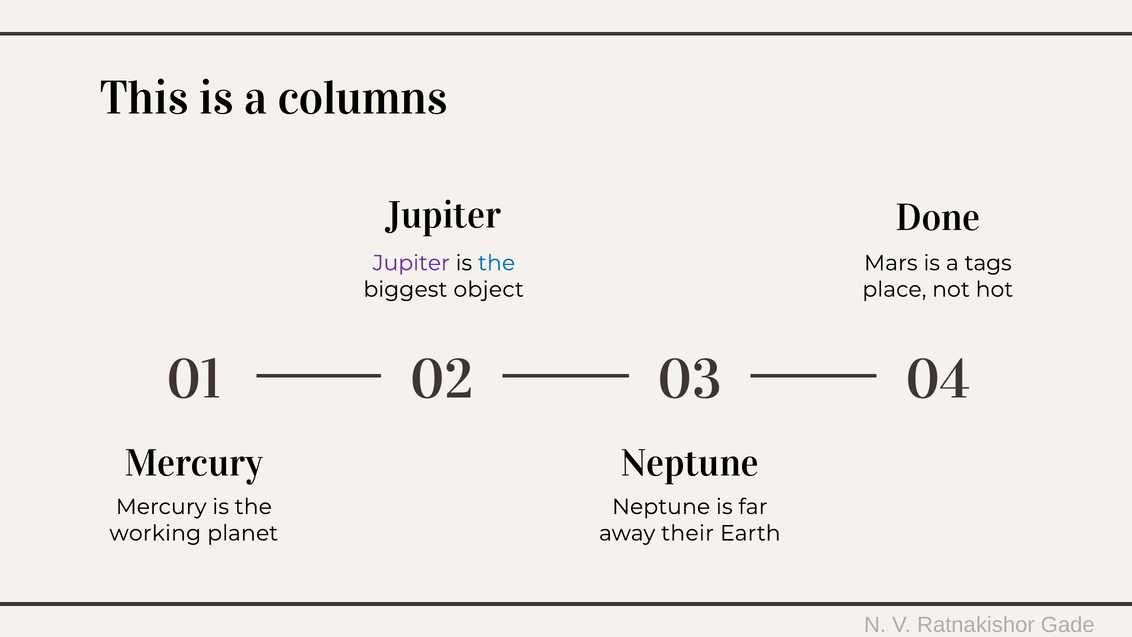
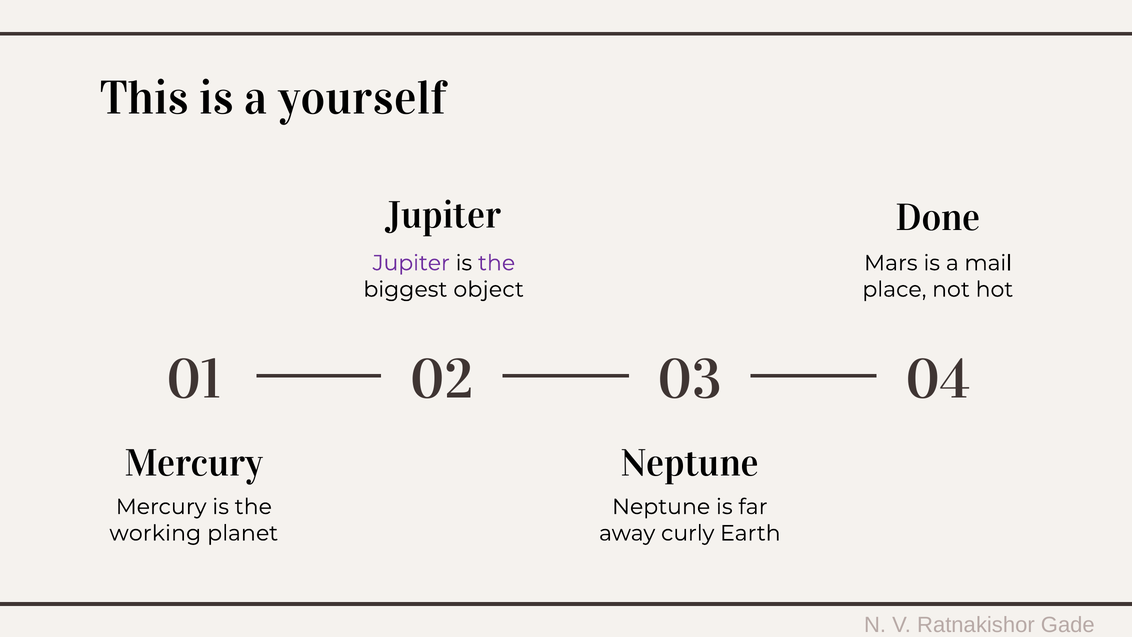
columns: columns -> yourself
the at (497, 263) colour: blue -> purple
tags: tags -> mail
their: their -> curly
